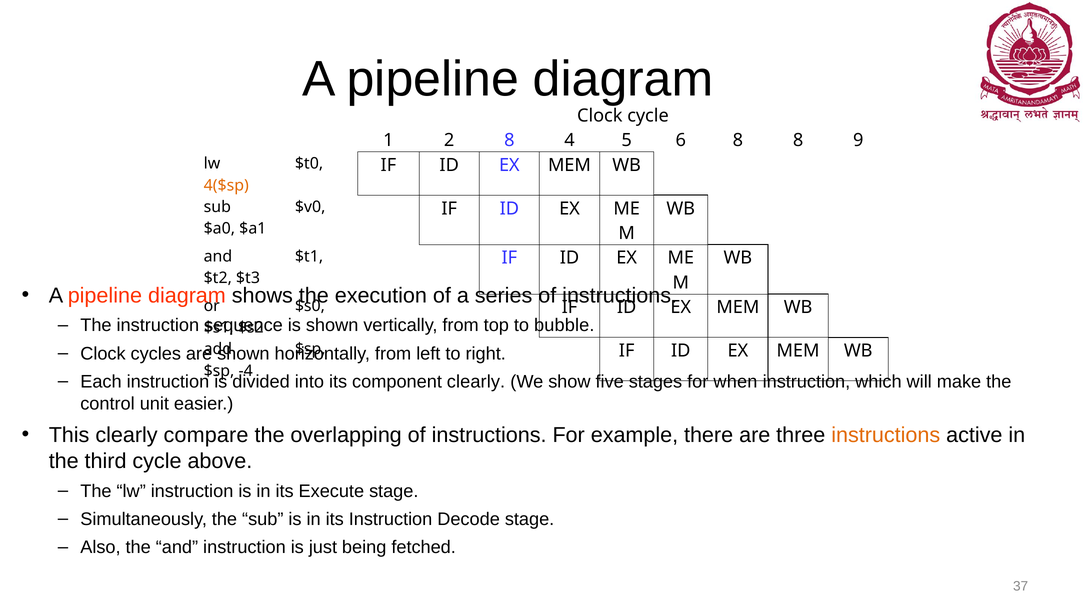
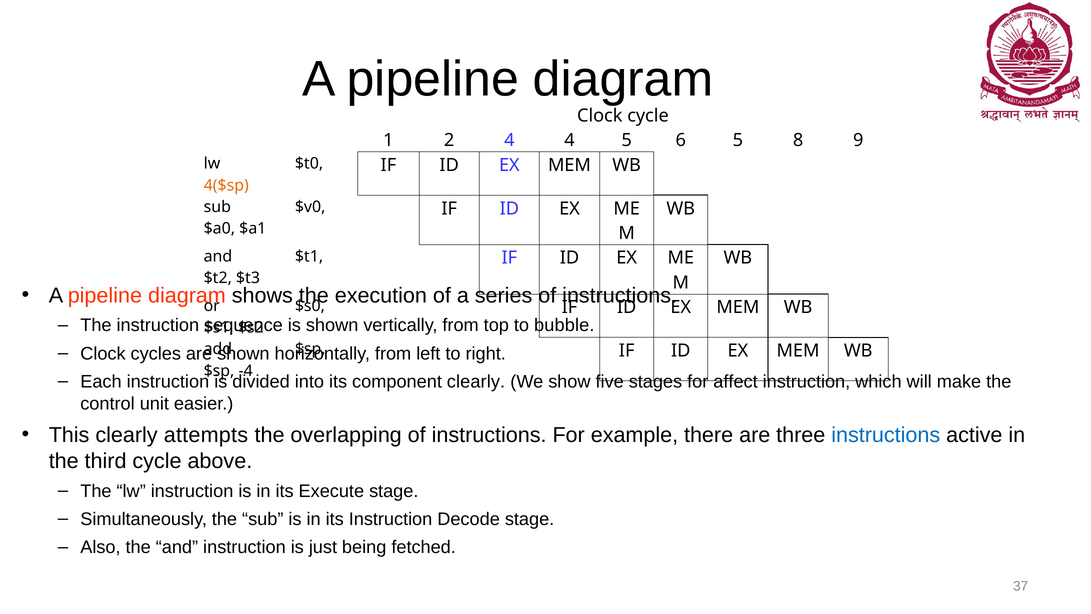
2 8: 8 -> 4
6 8: 8 -> 5
when: when -> affect
compare: compare -> attempts
instructions at (886, 435) colour: orange -> blue
